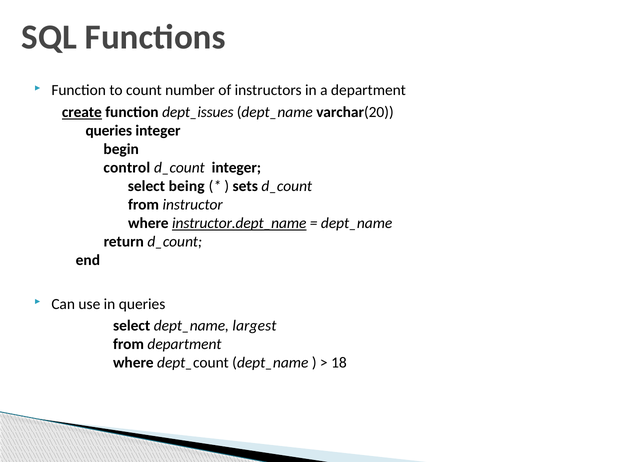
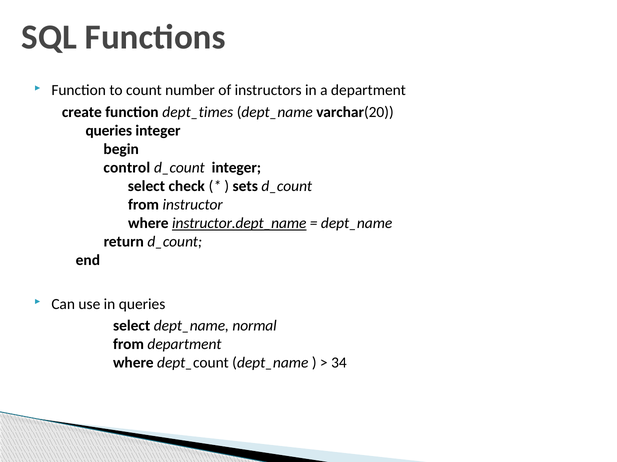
create underline: present -> none
dept_issues: dept_issues -> dept_times
being: being -> check
largest: largest -> normal
18: 18 -> 34
